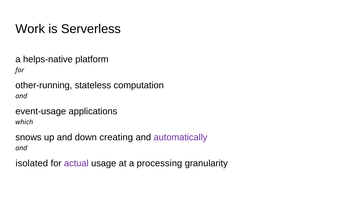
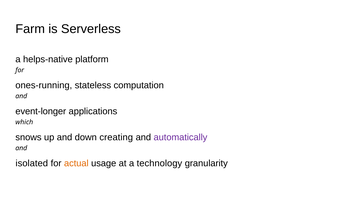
Work: Work -> Farm
other-running: other-running -> ones-running
event-usage: event-usage -> event-longer
actual colour: purple -> orange
processing: processing -> technology
